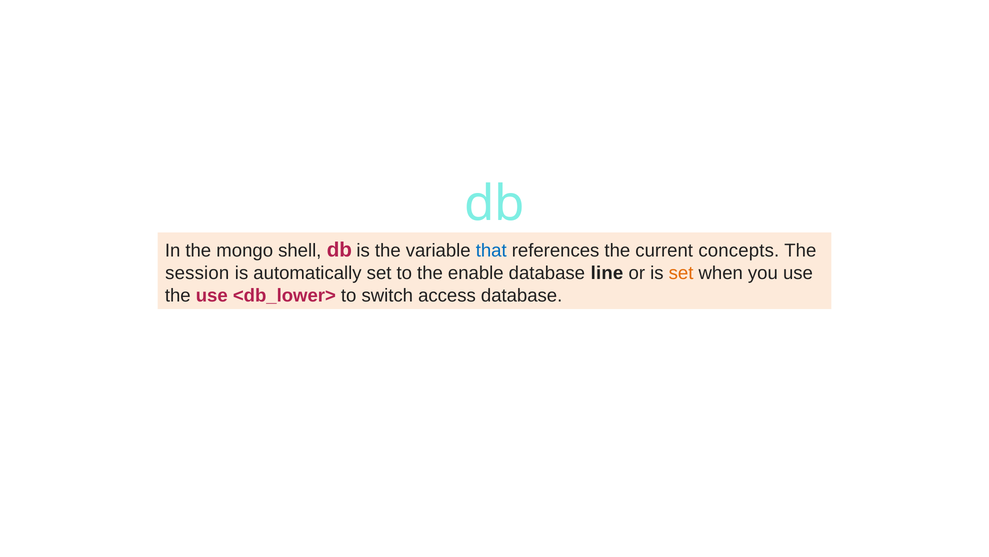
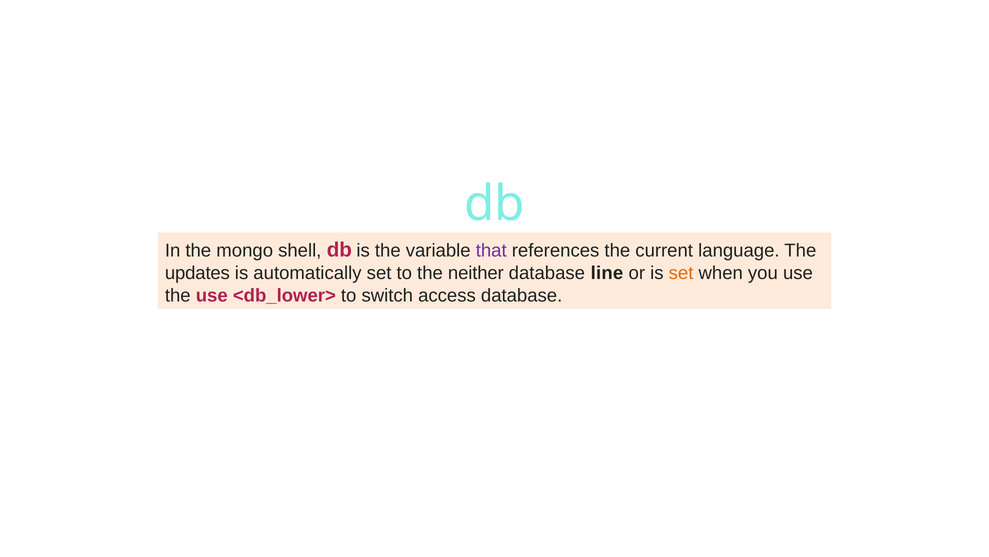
that colour: blue -> purple
concepts: concepts -> language
session: session -> updates
enable: enable -> neither
